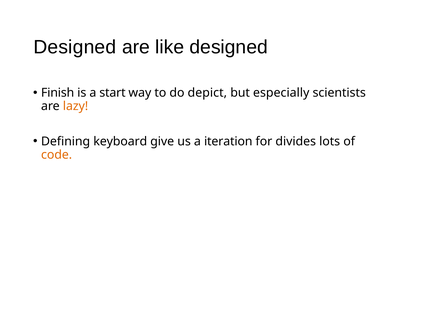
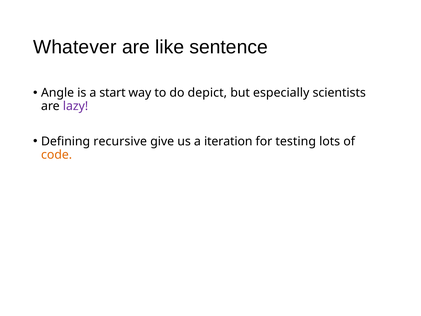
Designed at (75, 47): Designed -> Whatever
like designed: designed -> sentence
Finish: Finish -> Angle
lazy colour: orange -> purple
keyboard: keyboard -> recursive
divides: divides -> testing
